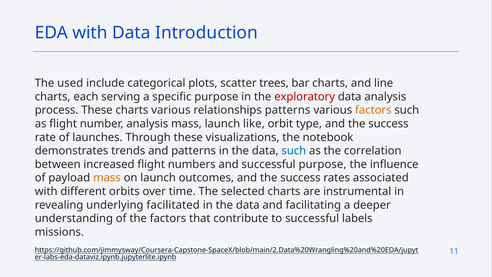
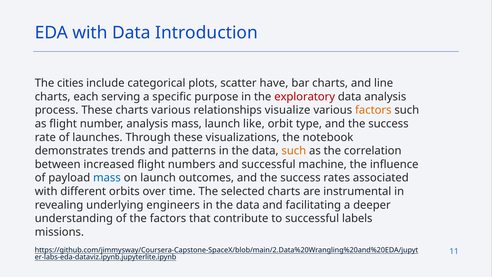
used: used -> cities
trees: trees -> have
relationships patterns: patterns -> visualize
such at (294, 151) colour: blue -> orange
successful purpose: purpose -> machine
mass at (107, 178) colour: orange -> blue
facilitated: facilitated -> engineers
